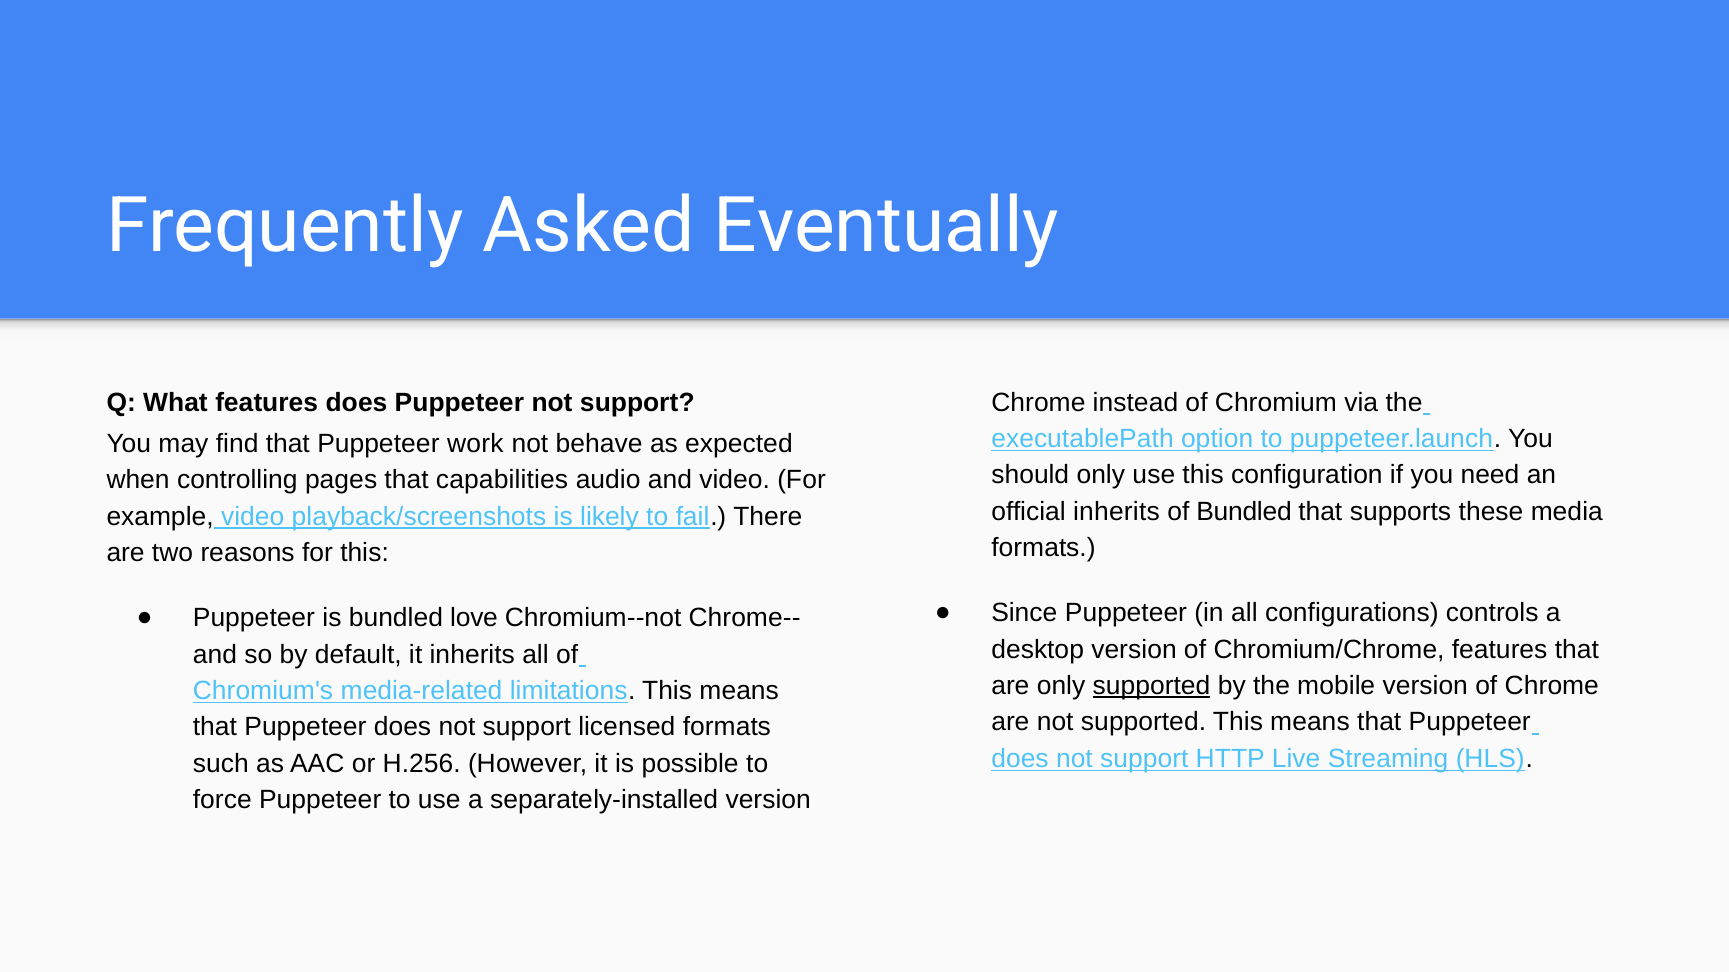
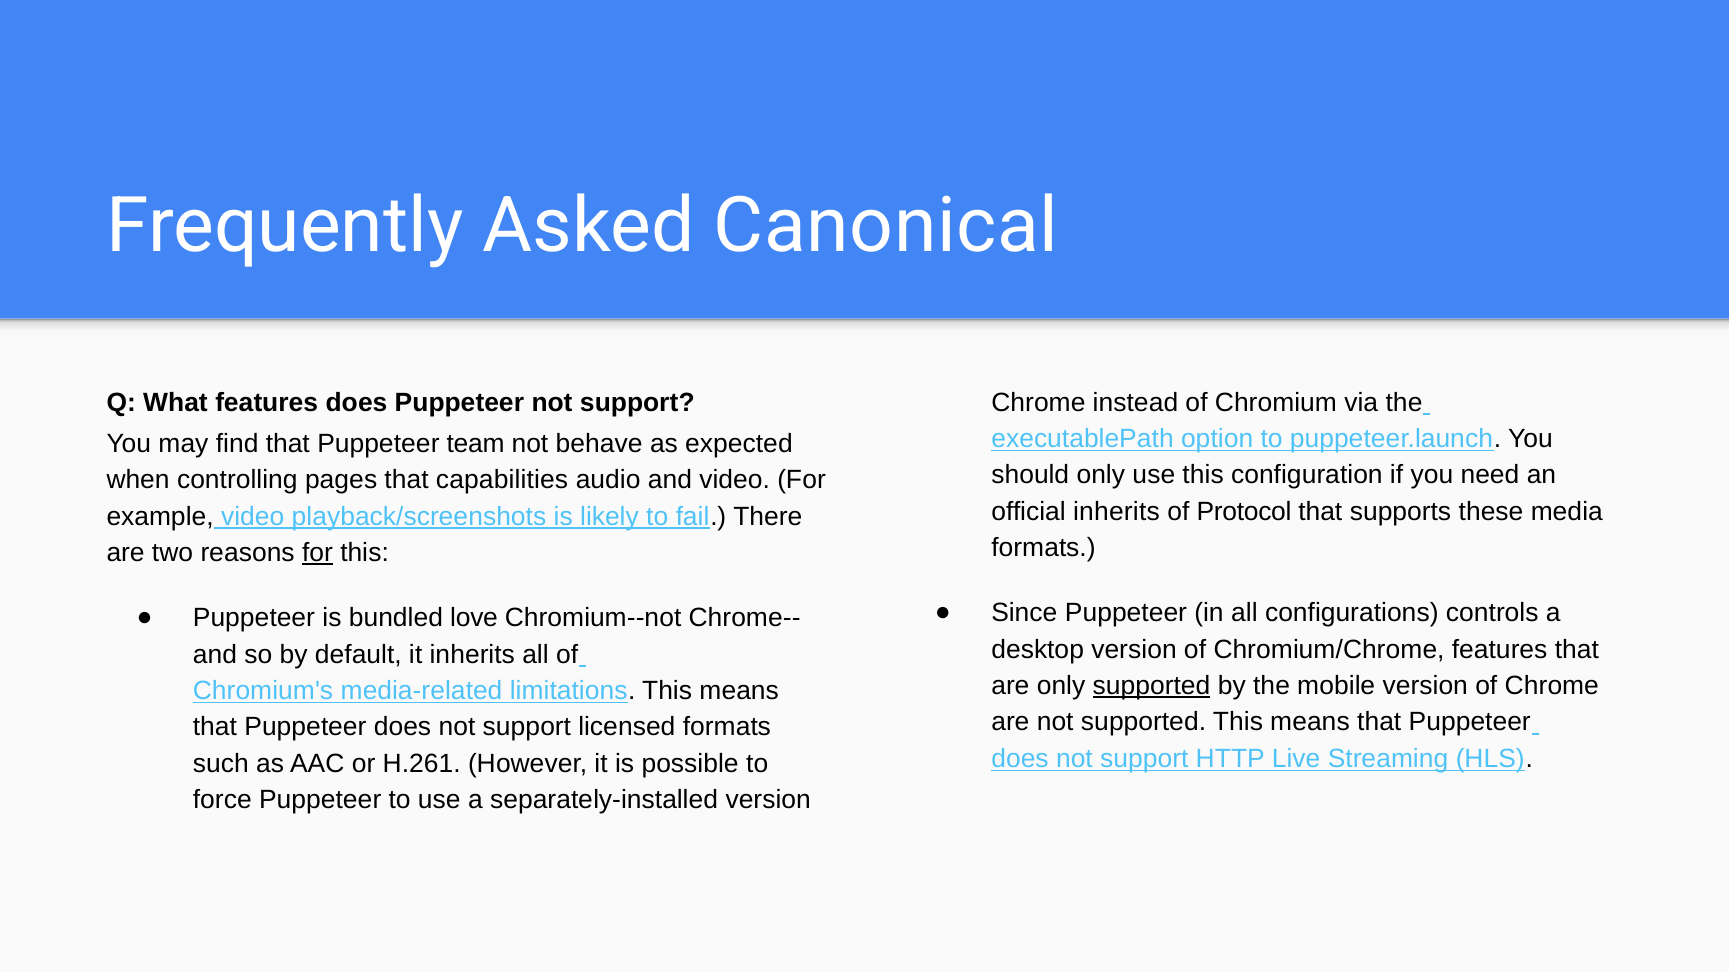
Eventually: Eventually -> Canonical
work: work -> team
of Bundled: Bundled -> Protocol
for at (317, 553) underline: none -> present
H.256: H.256 -> H.261
